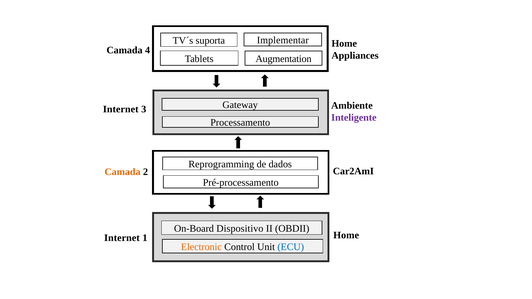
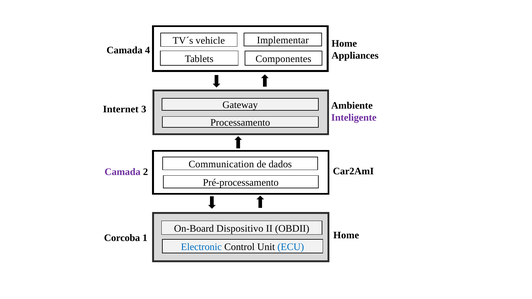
suporta: suporta -> vehicle
Augmentation: Augmentation -> Componentes
Reprogramming: Reprogramming -> Communication
Camada at (123, 172) colour: orange -> purple
Internet at (122, 238): Internet -> Corcoba
Electronic colour: orange -> blue
